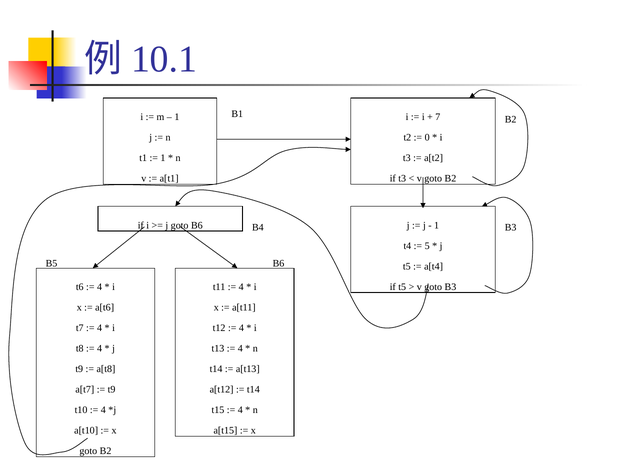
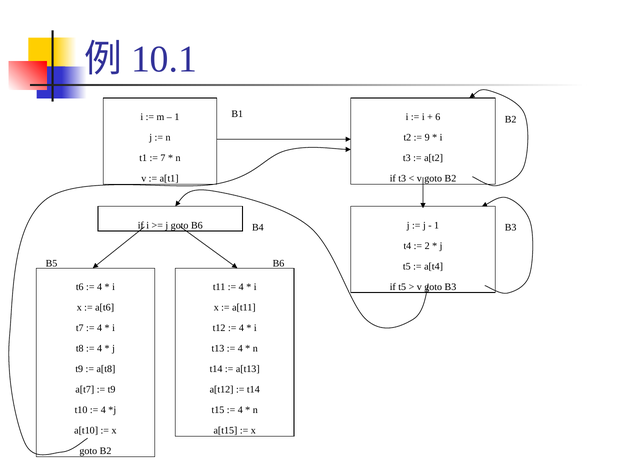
7: 7 -> 6
0: 0 -> 9
1 at (163, 158): 1 -> 7
5: 5 -> 2
